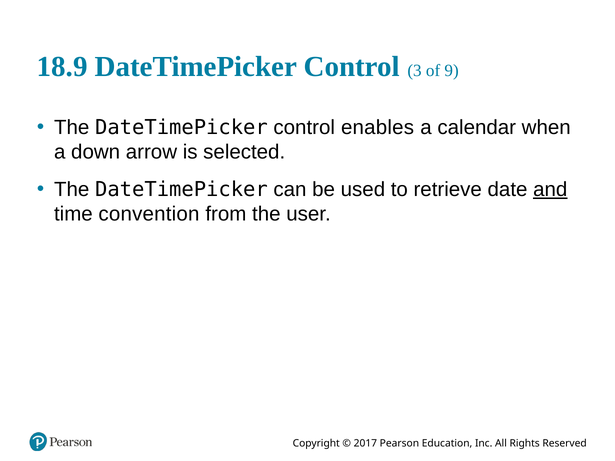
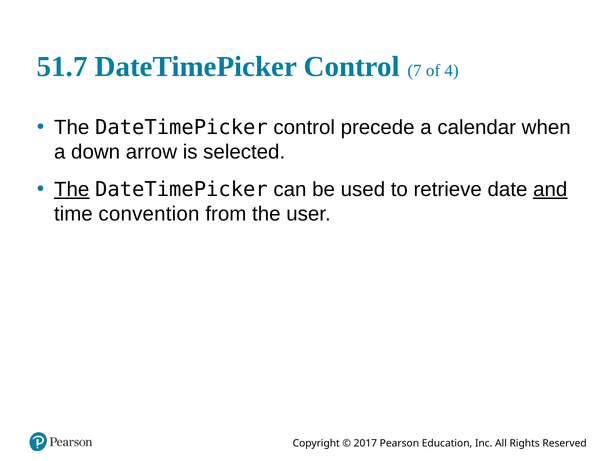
18.9: 18.9 -> 51.7
3: 3 -> 7
9: 9 -> 4
enables: enables -> precede
The at (72, 190) underline: none -> present
